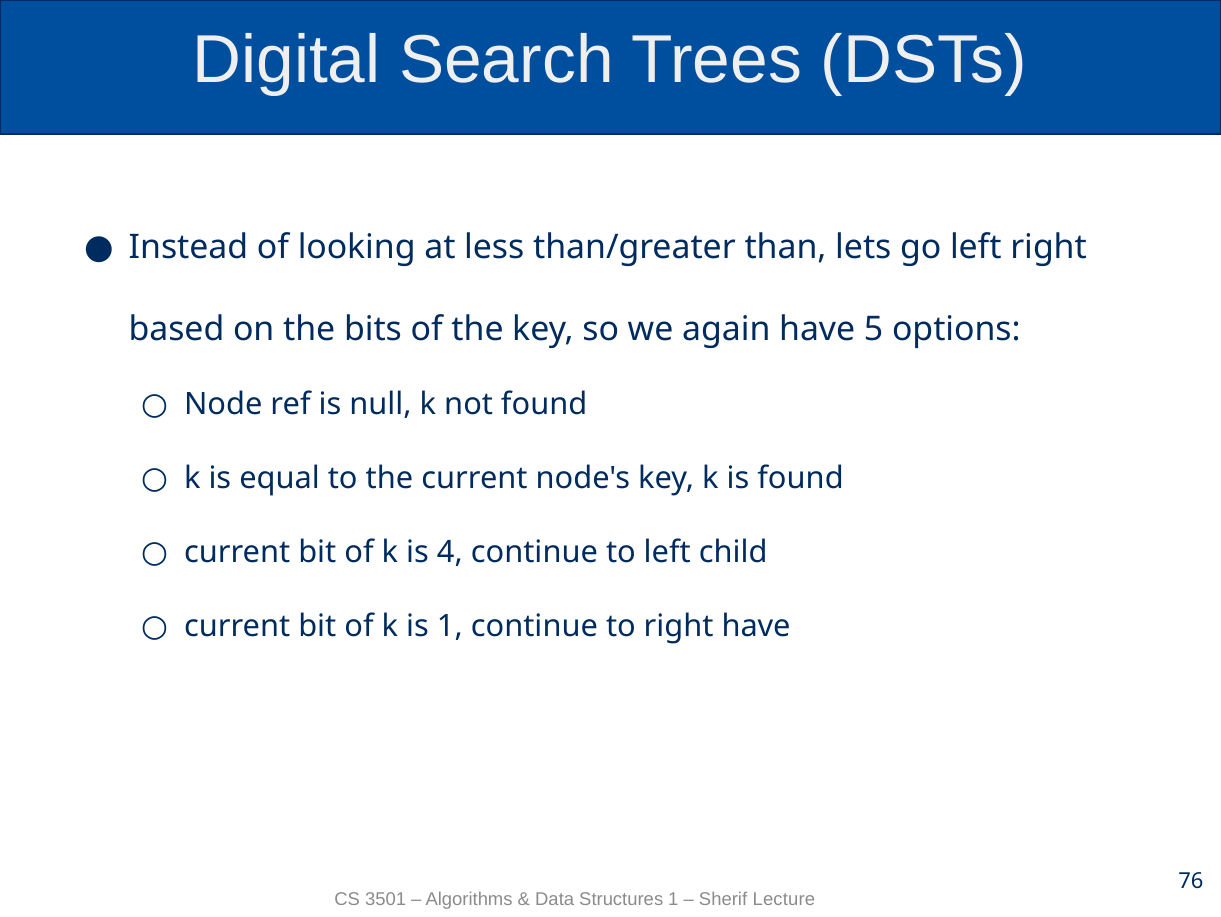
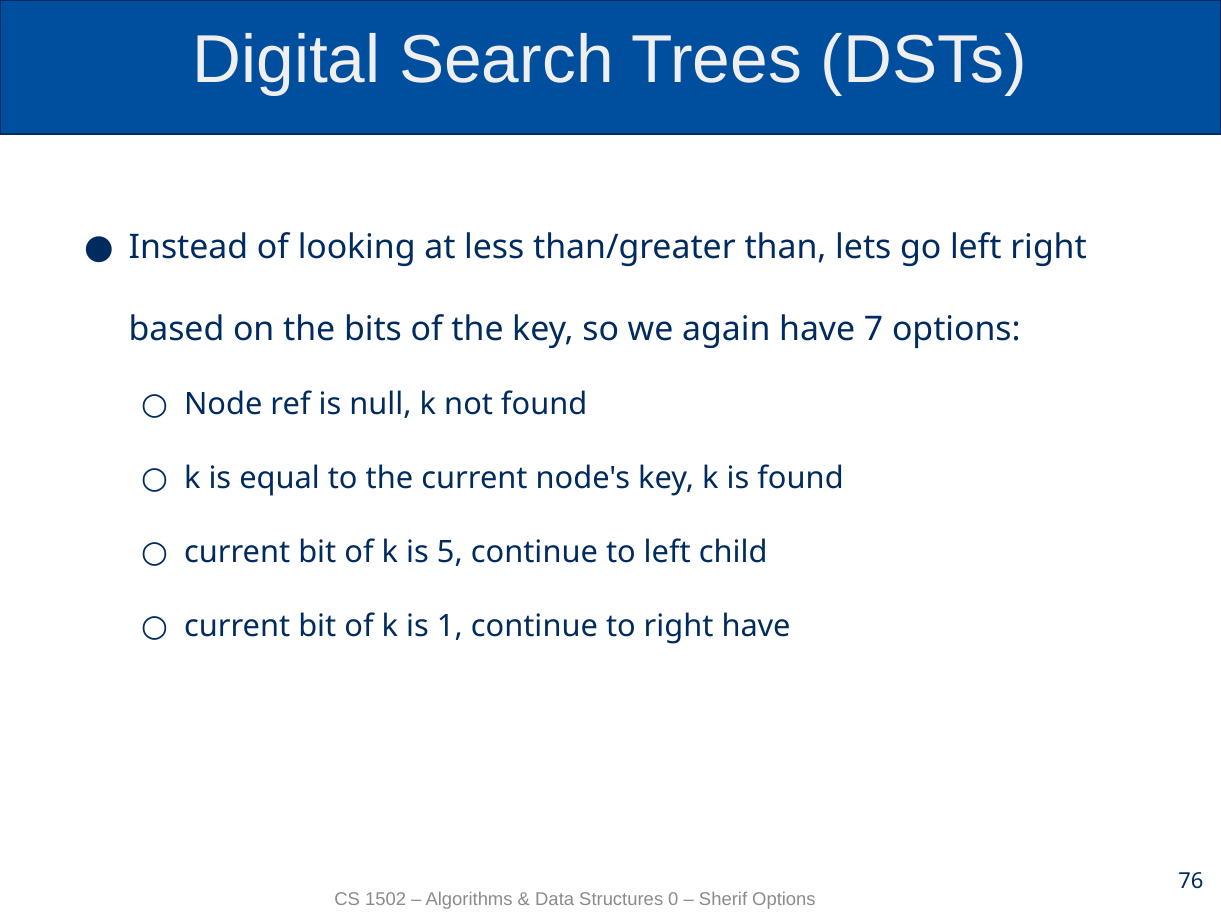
5: 5 -> 7
4: 4 -> 5
3501: 3501 -> 1502
Structures 1: 1 -> 0
Sherif Lecture: Lecture -> Options
